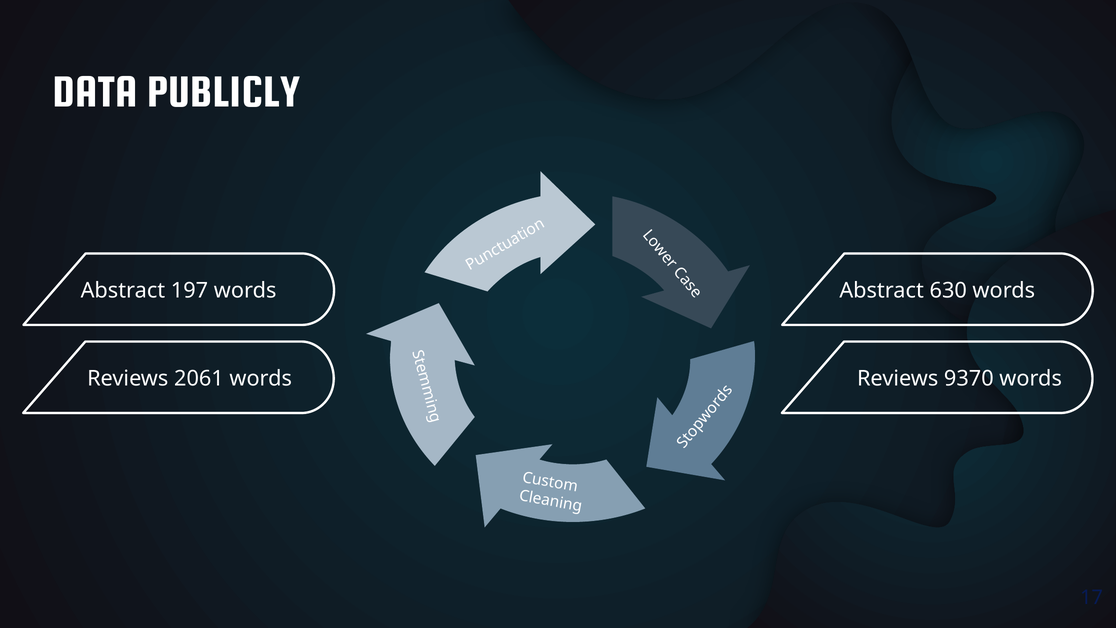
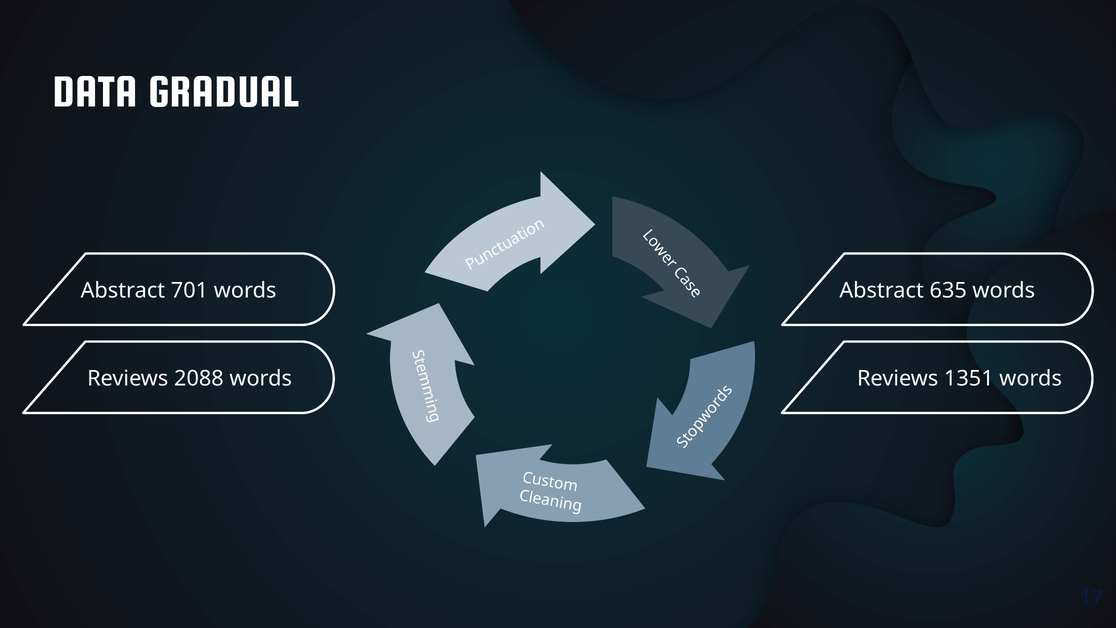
PUBLICLY: PUBLICLY -> GRADUAL
197: 197 -> 701
630: 630 -> 635
2061: 2061 -> 2088
9370: 9370 -> 1351
